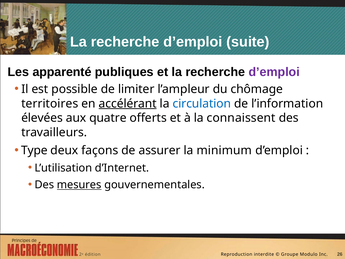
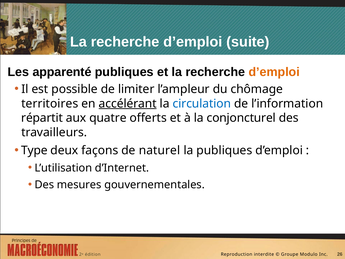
d’emploi at (274, 72) colour: purple -> orange
élevées: élevées -> répartit
connaissent: connaissent -> conjoncturel
assurer: assurer -> naturel
la minimum: minimum -> publiques
mesures underline: present -> none
